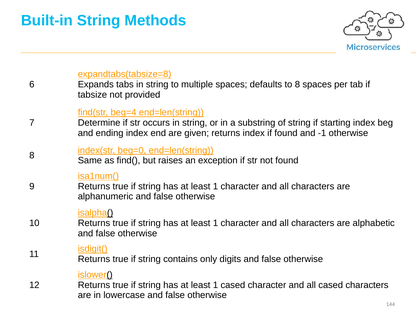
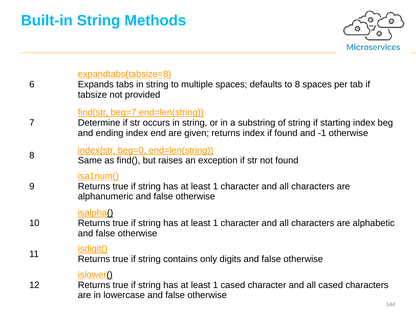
beg=4: beg=4 -> beg=7
